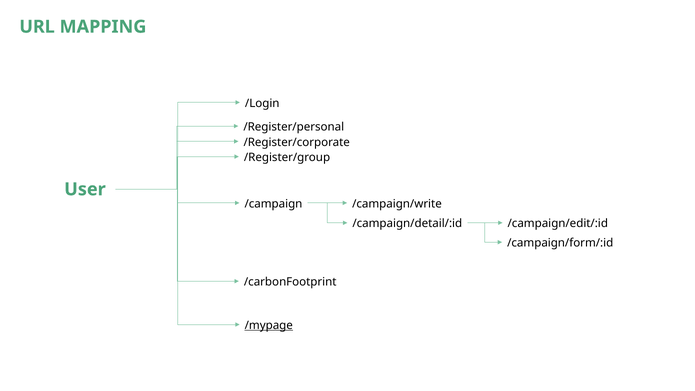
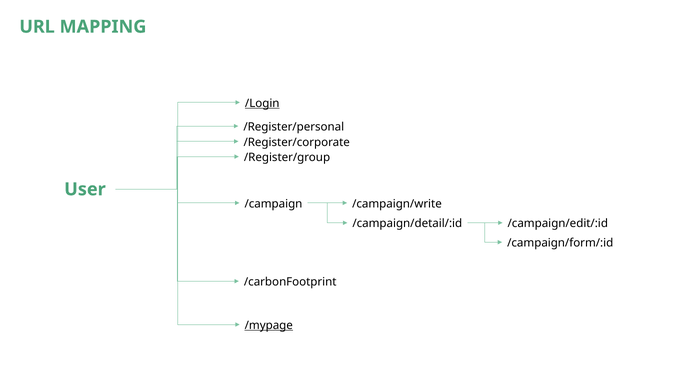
/Login underline: none -> present
